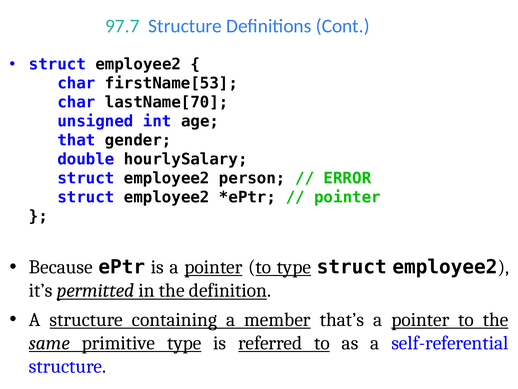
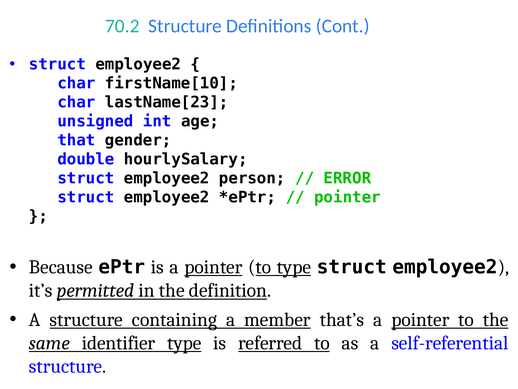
97.7: 97.7 -> 70.2
firstName[53: firstName[53 -> firstName[10
lastName[70: lastName[70 -> lastName[23
primitive: primitive -> identifier
